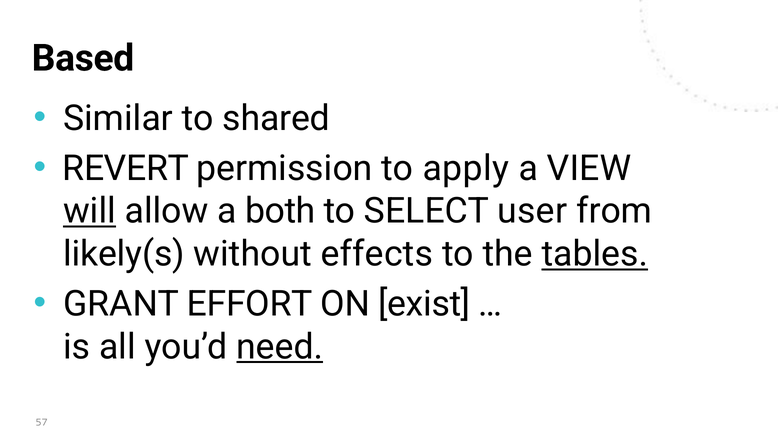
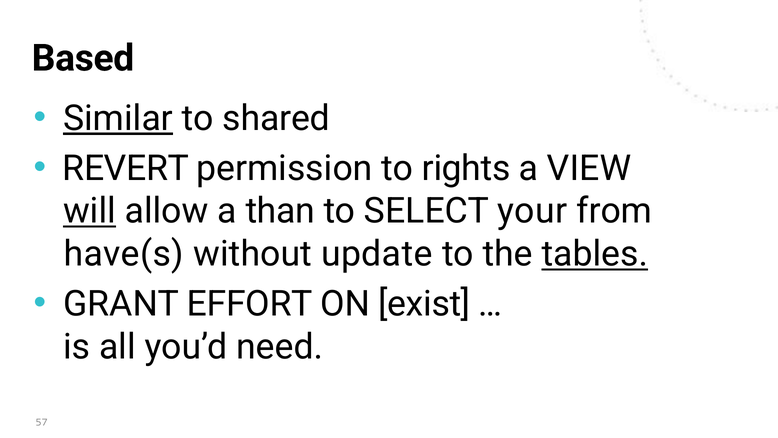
Similar underline: none -> present
apply: apply -> rights
both: both -> than
user: user -> your
likely(s: likely(s -> have(s
effects: effects -> update
need underline: present -> none
